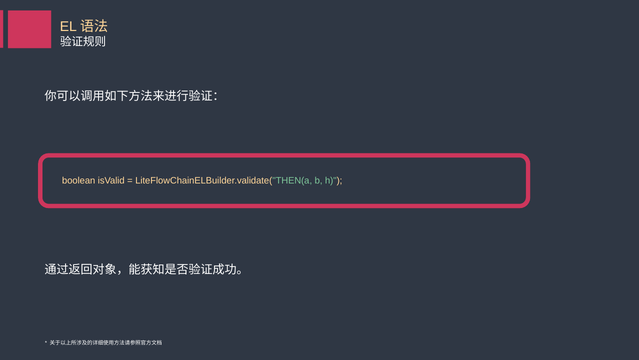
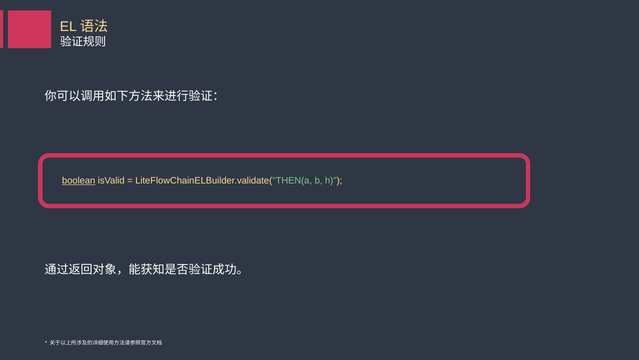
boolean underline: none -> present
